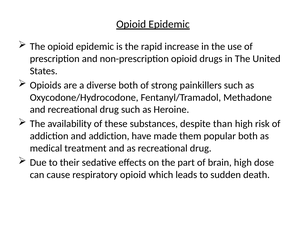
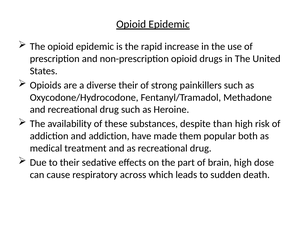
diverse both: both -> their
respiratory opioid: opioid -> across
